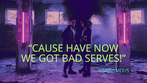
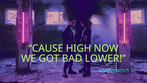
HAVE: HAVE -> HIGH
SERVES: SERVES -> LOWER
